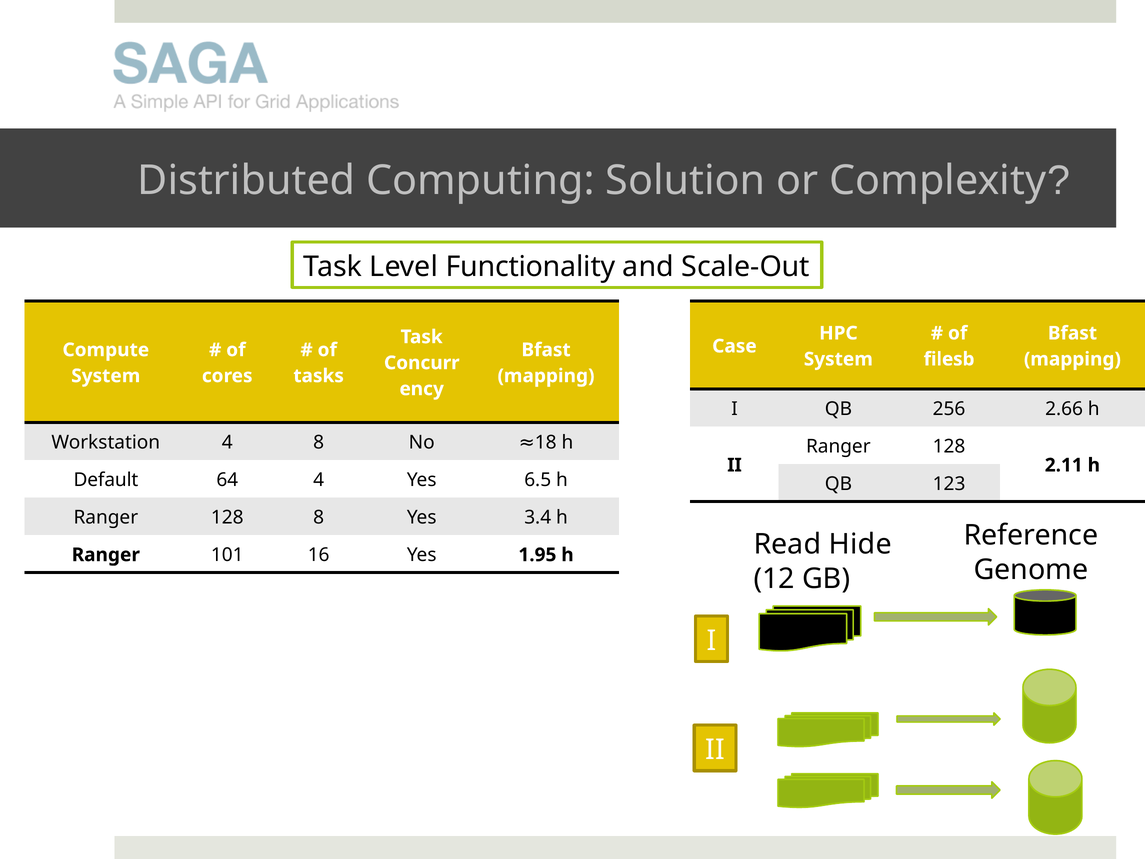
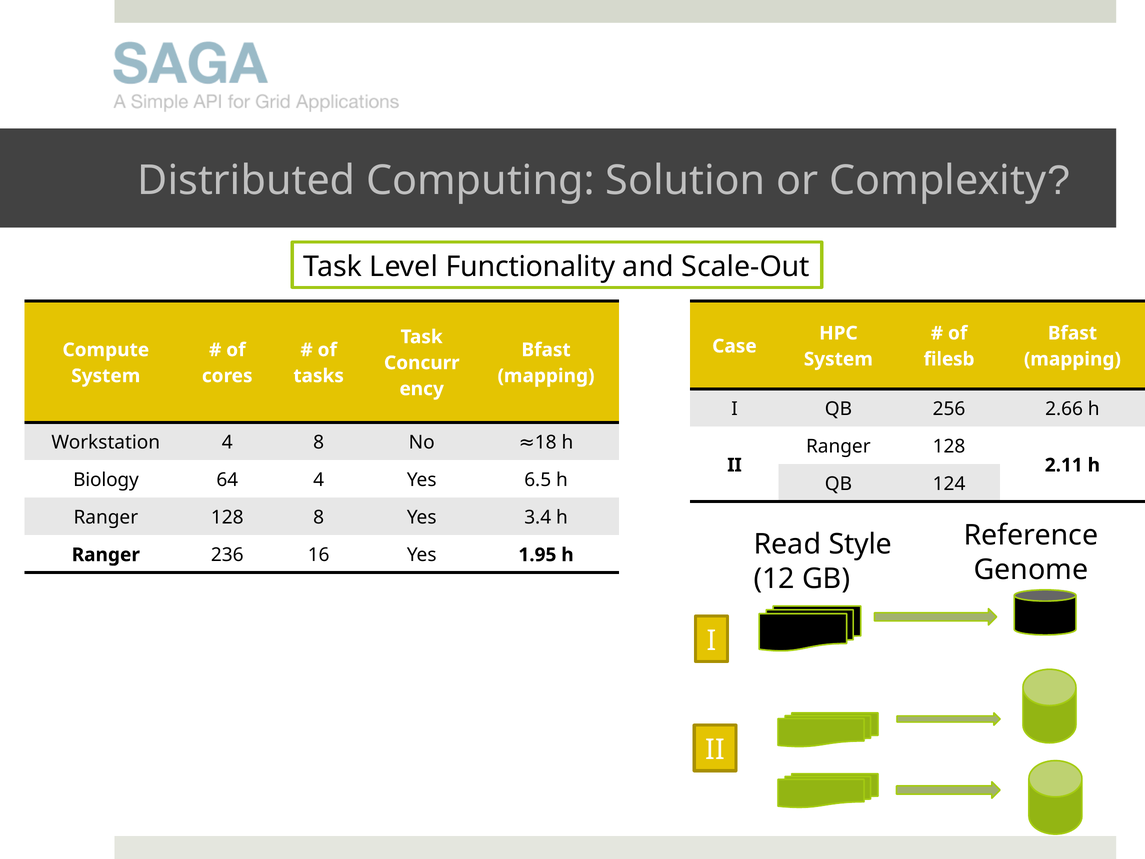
Default: Default -> Biology
123: 123 -> 124
Hide: Hide -> Style
101: 101 -> 236
